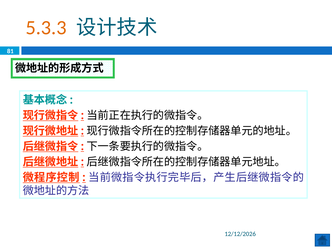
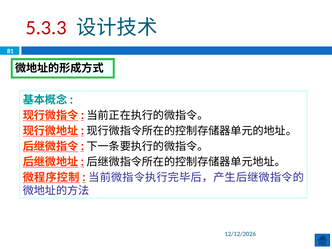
5.3.3 colour: orange -> red
